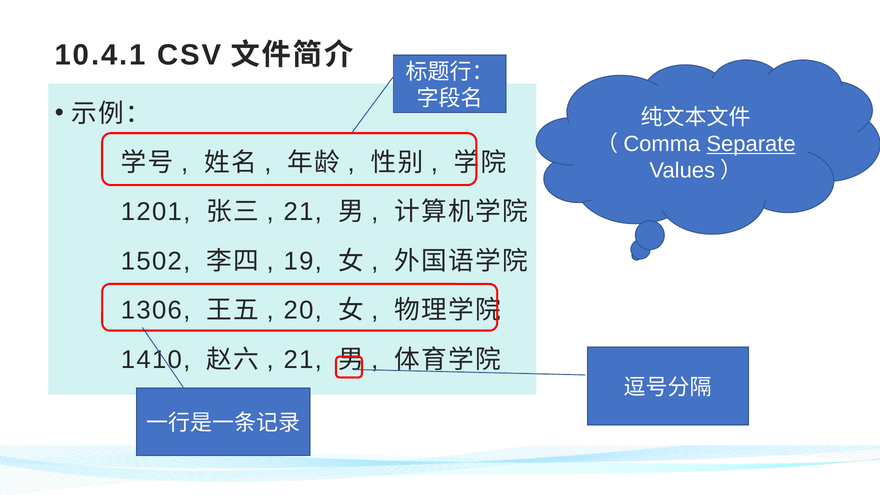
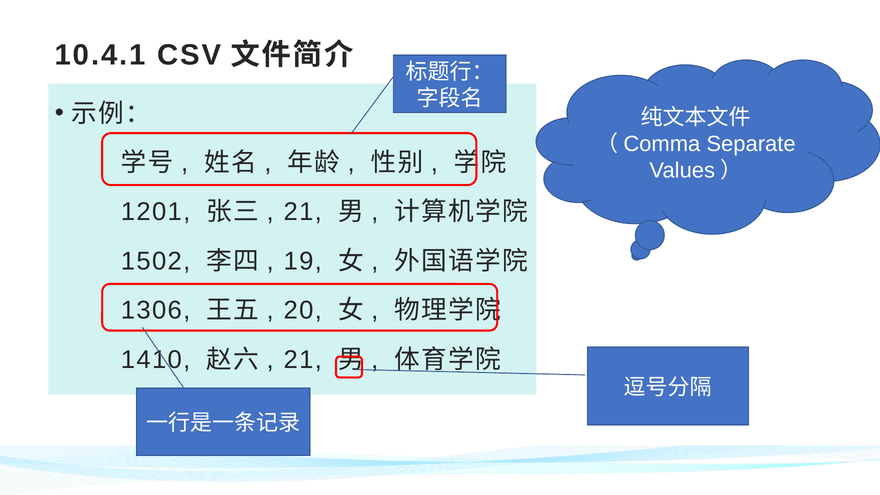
Separate underline: present -> none
